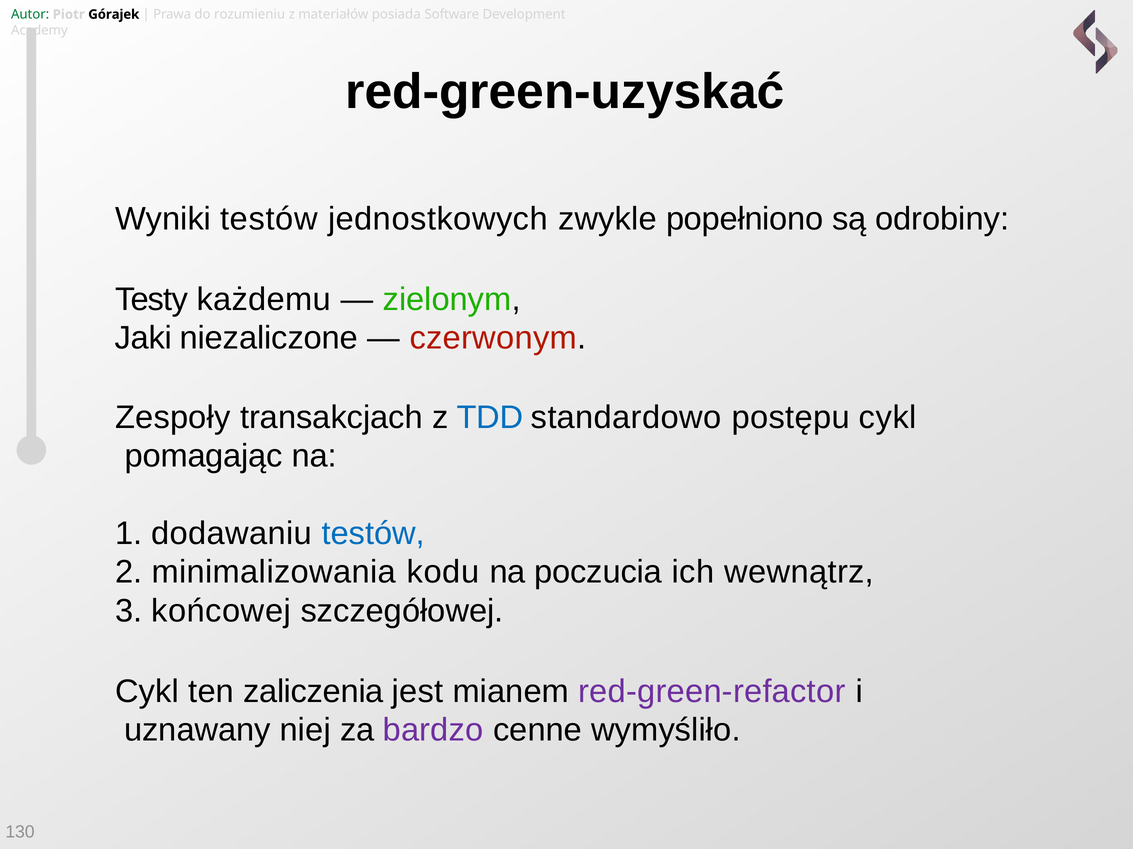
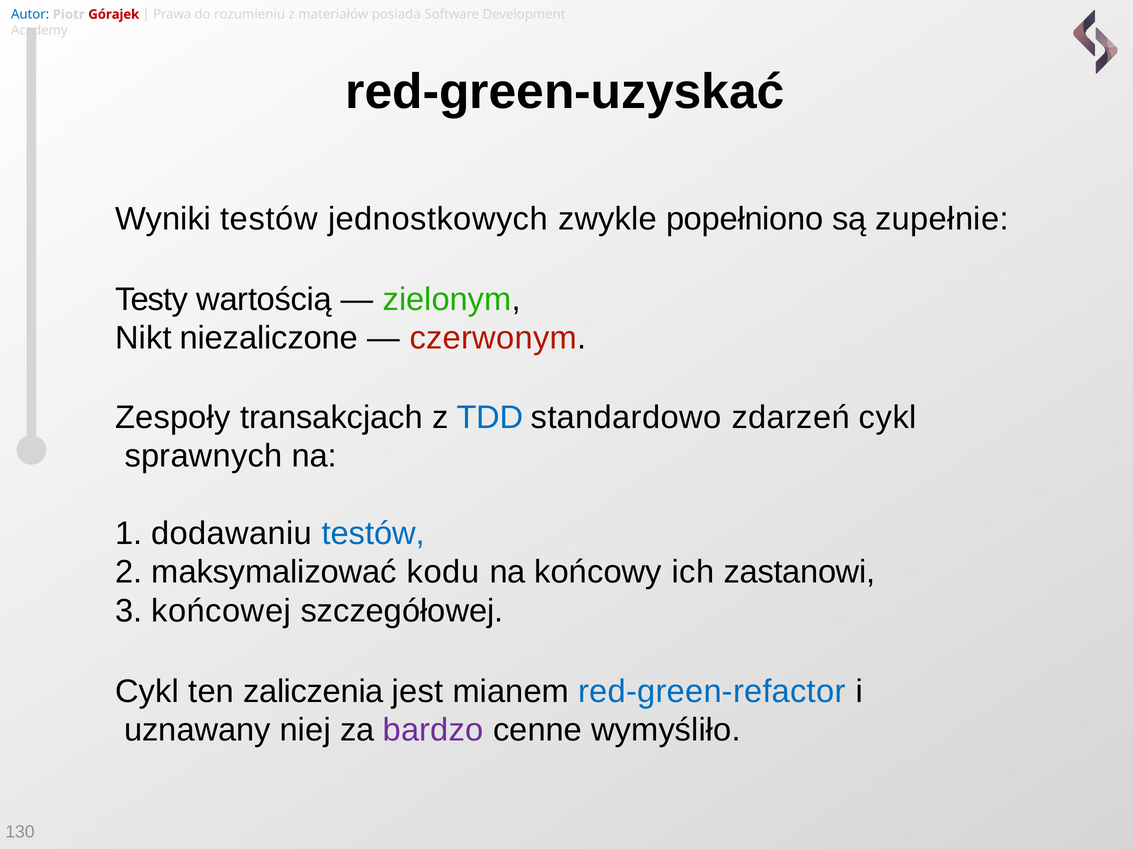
Autor colour: green -> blue
Górajek colour: black -> red
odrobiny: odrobiny -> zupełnie
każdemu: każdemu -> wartością
Jaki: Jaki -> Nikt
postępu: postępu -> zdarzeń
pomagając: pomagając -> sprawnych
minimalizowania: minimalizowania -> maksymalizować
poczucia: poczucia -> końcowy
wewnątrz: wewnątrz -> zastanowi
red-green-refactor colour: purple -> blue
